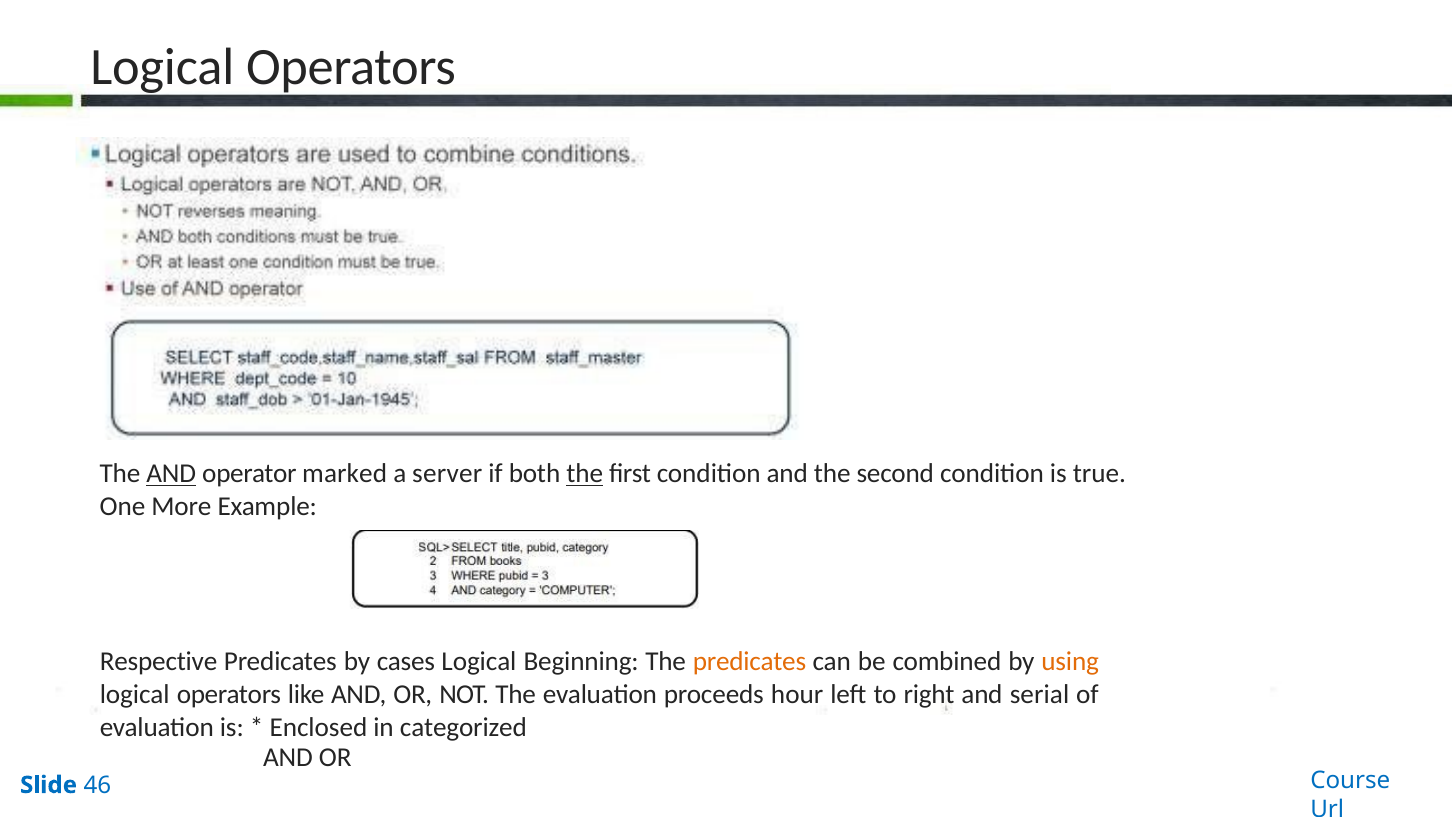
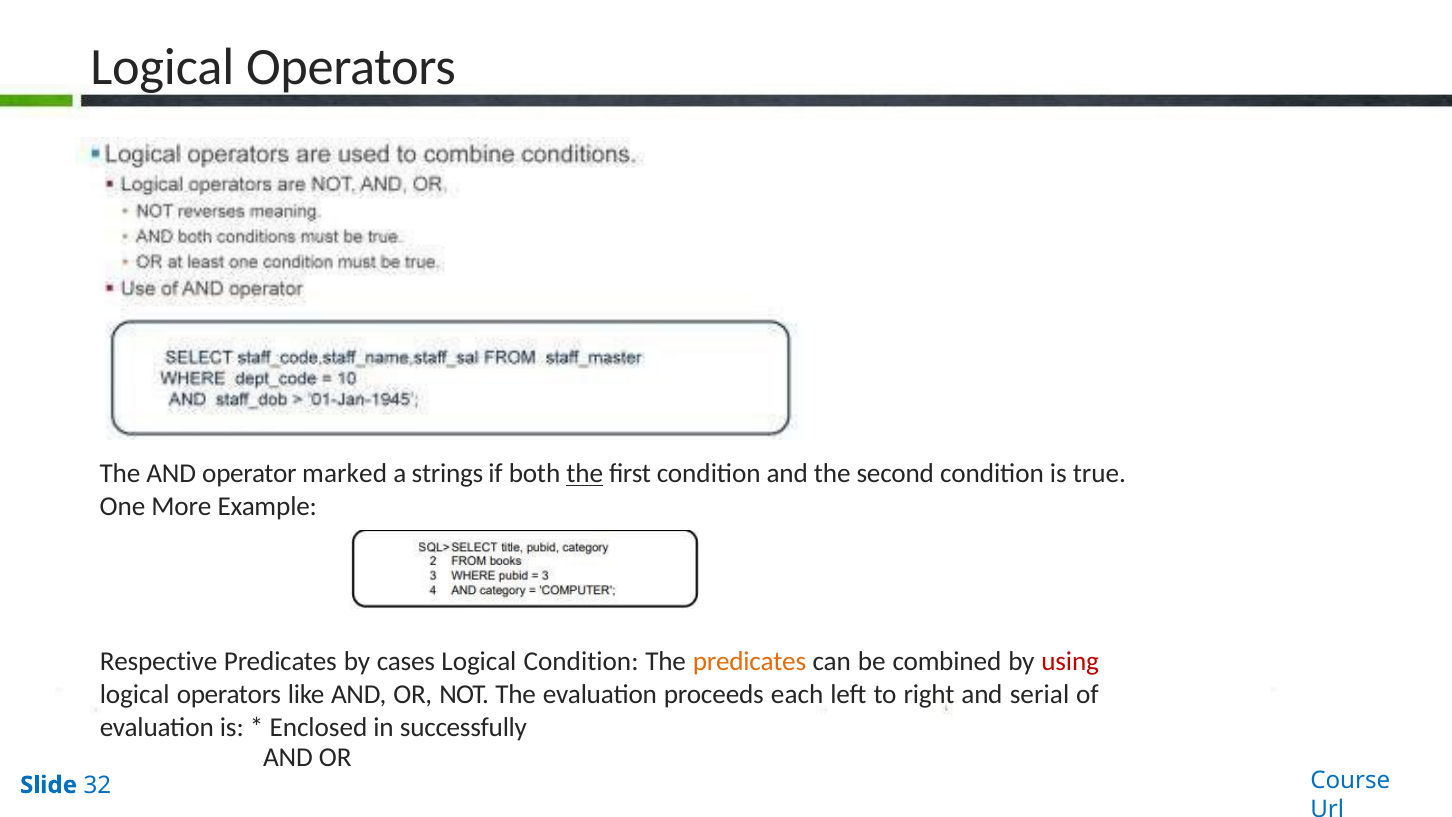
AND at (171, 473) underline: present -> none
server: server -> strings
Logical Beginning: Beginning -> Condition
using colour: orange -> red
hour: hour -> each
categorized: categorized -> successfully
46: 46 -> 32
